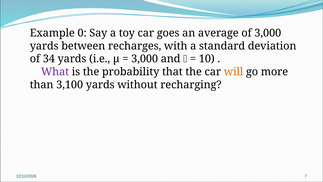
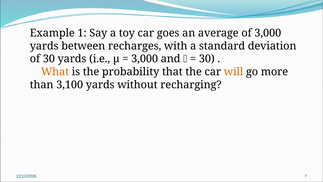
0: 0 -> 1
of 34: 34 -> 30
10 at (207, 59): 10 -> 30
What colour: purple -> orange
